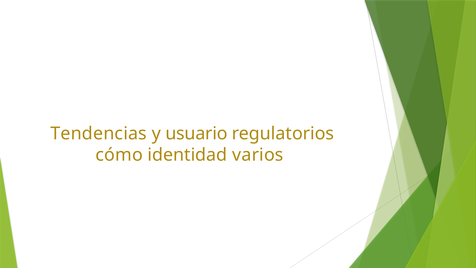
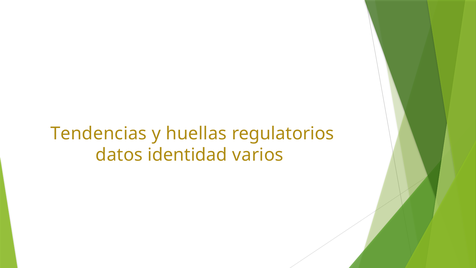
usuario: usuario -> huellas
cómo: cómo -> datos
